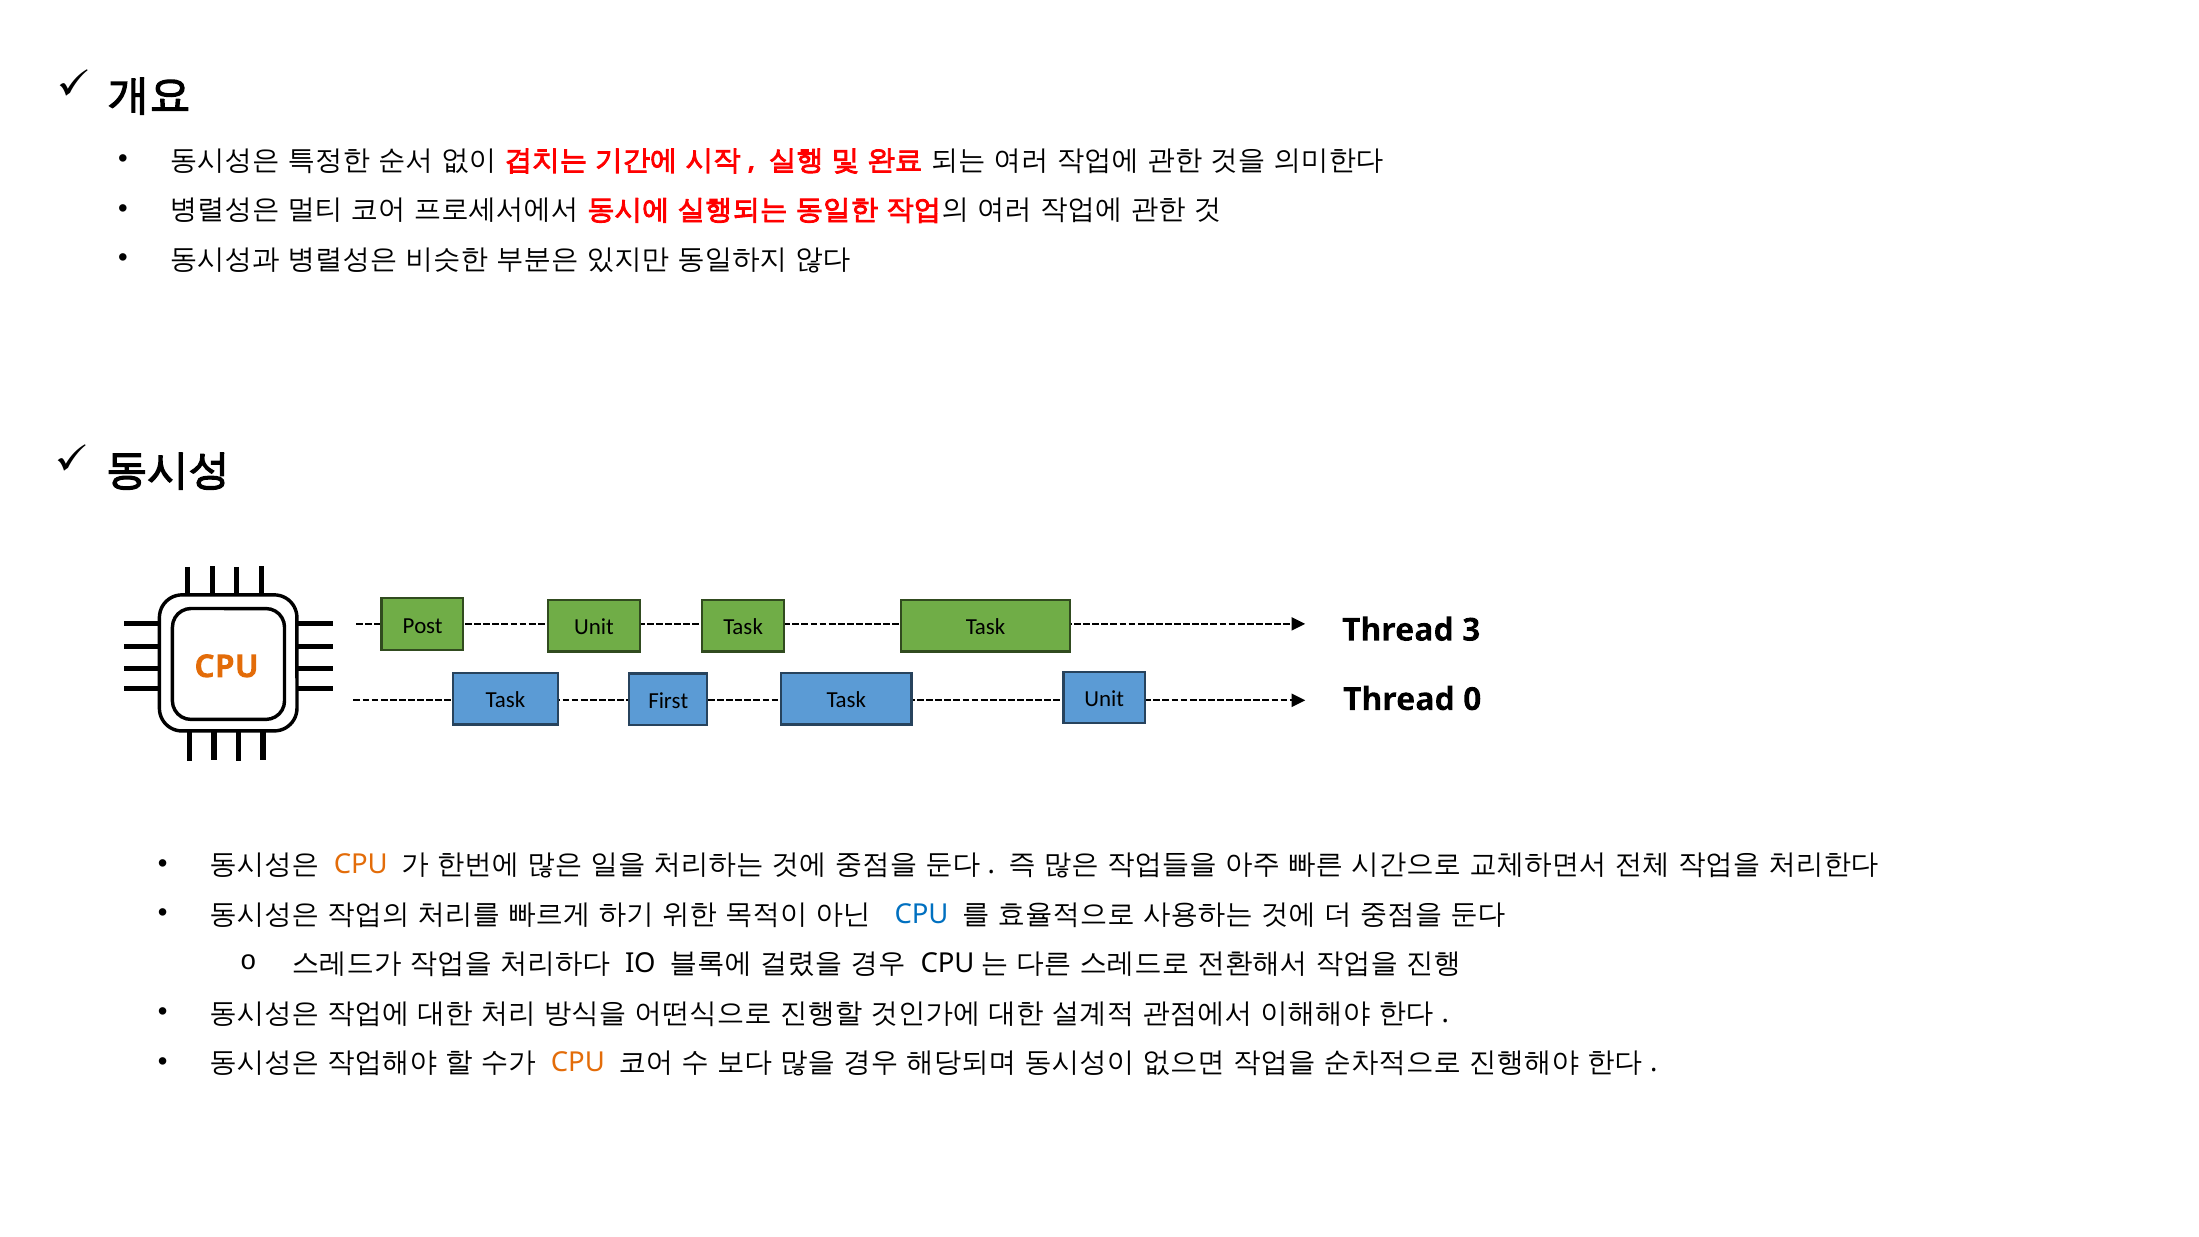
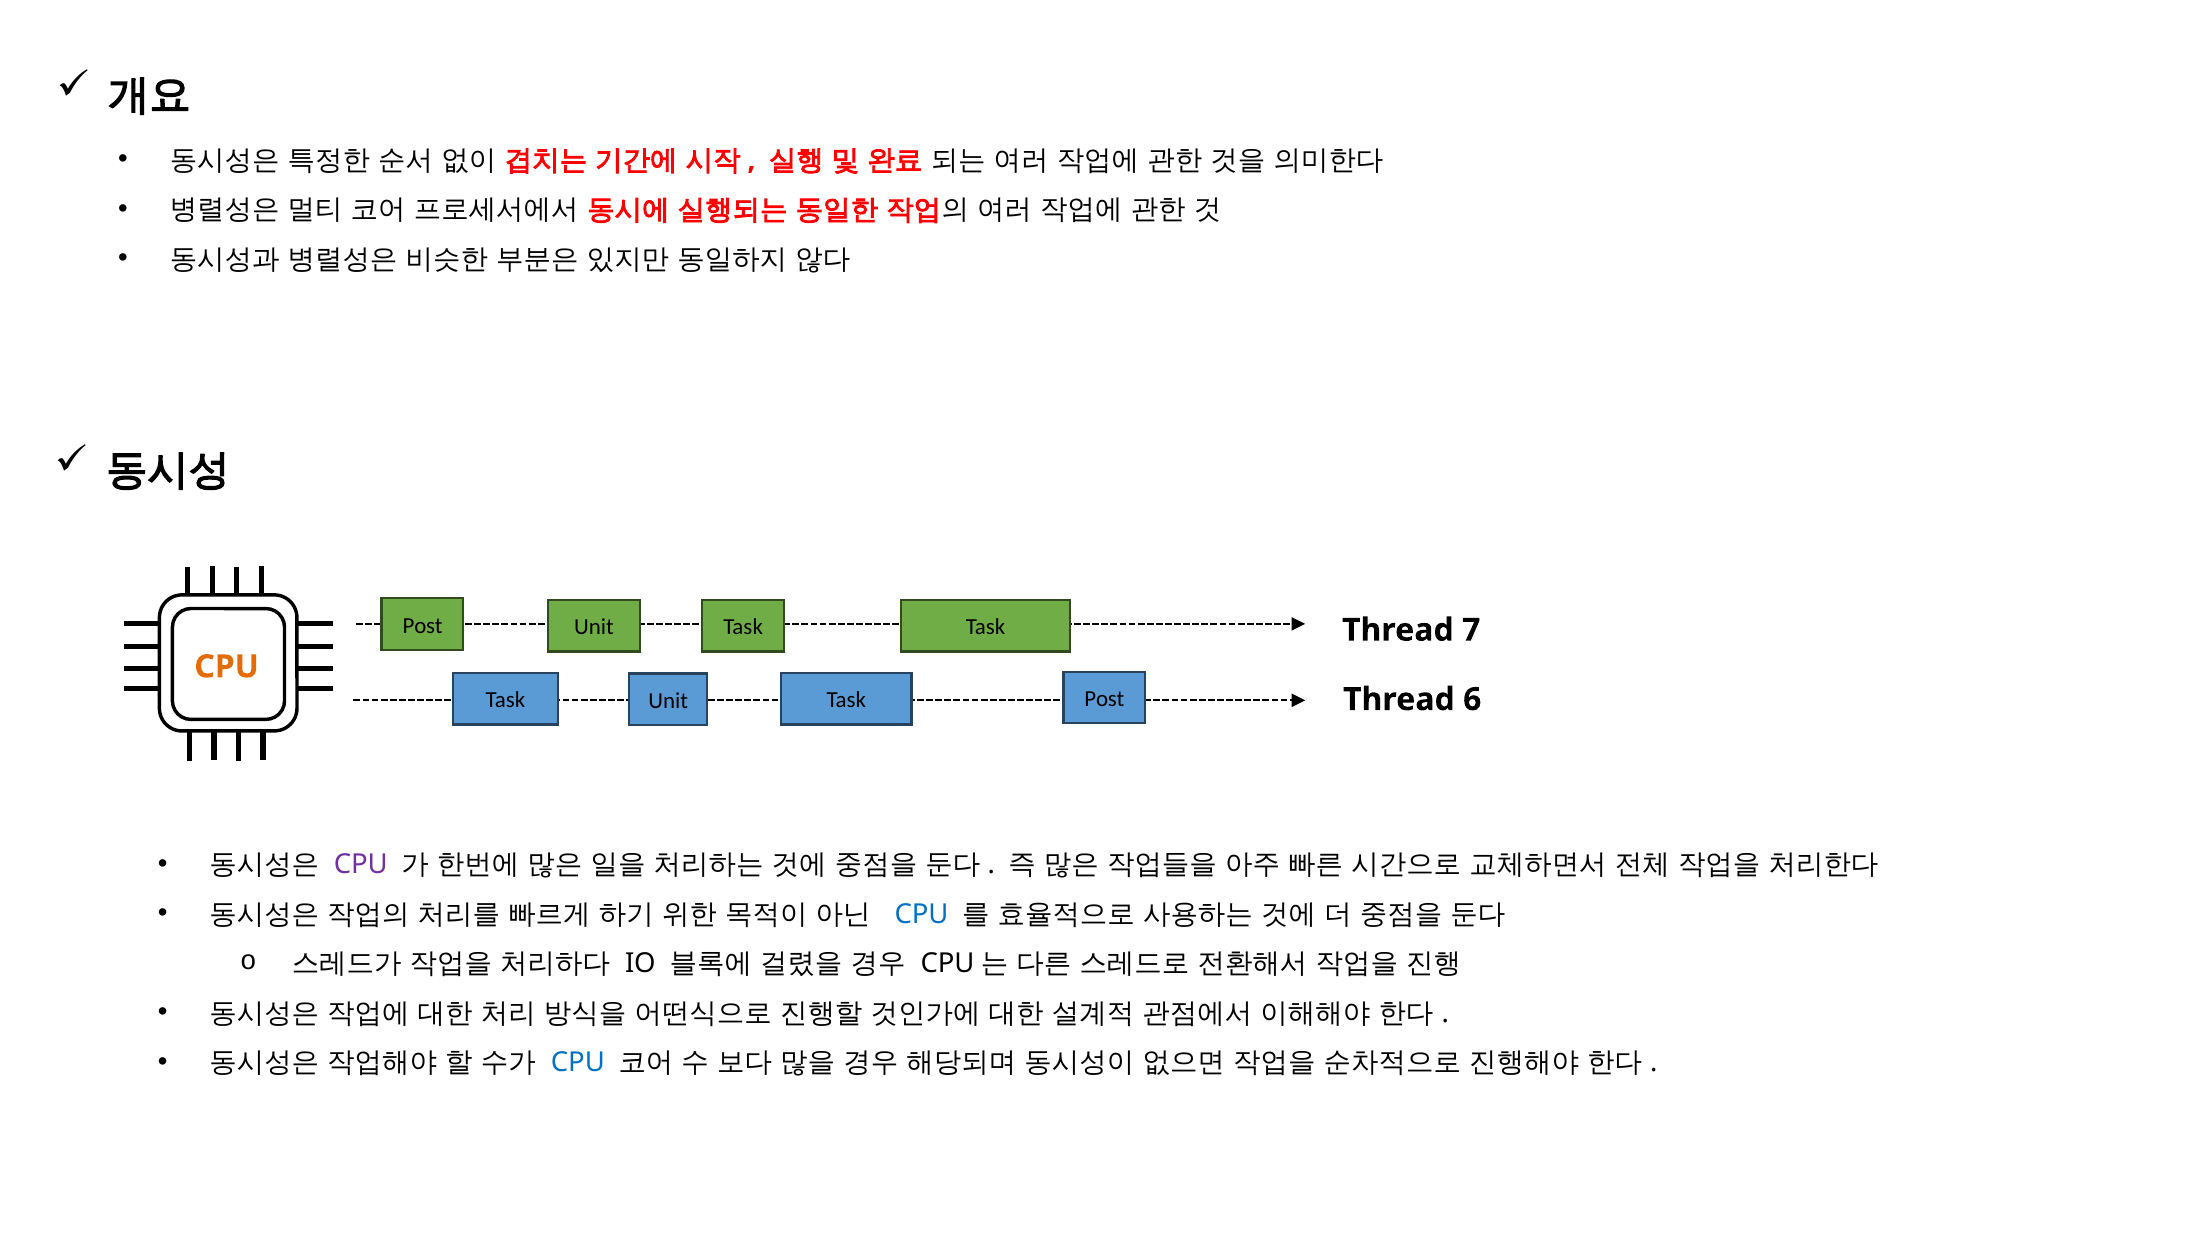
3: 3 -> 7
First at (668, 701): First -> Unit
Unit at (1104, 699): Unit -> Post
0: 0 -> 6
CPU at (361, 865) colour: orange -> purple
CPU at (578, 1063) colour: orange -> blue
